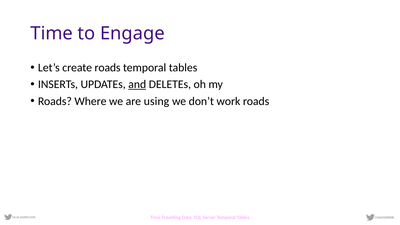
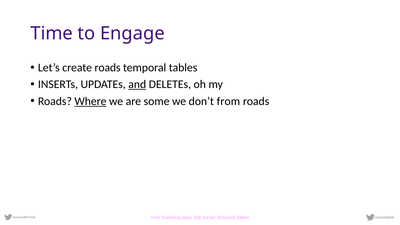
Where underline: none -> present
using: using -> some
work: work -> from
